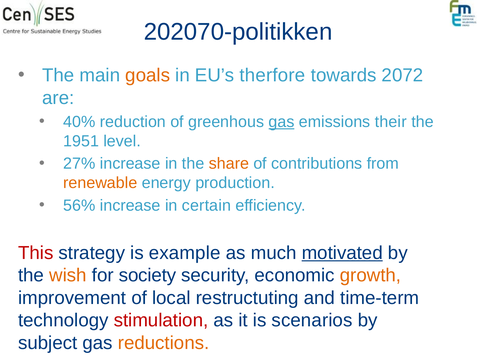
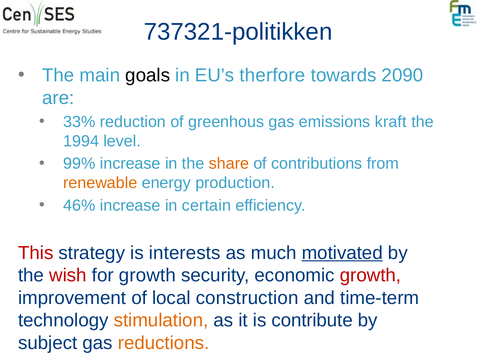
202070-politikken: 202070-politikken -> 737321-politikken
goals colour: orange -> black
2072: 2072 -> 2090
40%: 40% -> 33%
gas at (282, 122) underline: present -> none
their: their -> kraft
1951: 1951 -> 1994
27%: 27% -> 99%
56%: 56% -> 46%
example: example -> interests
wish colour: orange -> red
for society: society -> growth
growth at (371, 275) colour: orange -> red
restructuting: restructuting -> construction
stimulation colour: red -> orange
scenarios: scenarios -> contribute
